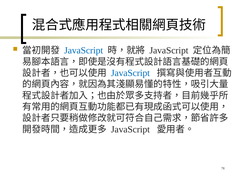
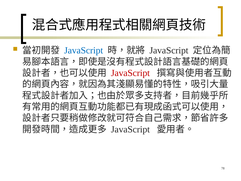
JavaScript at (130, 73) colour: blue -> red
